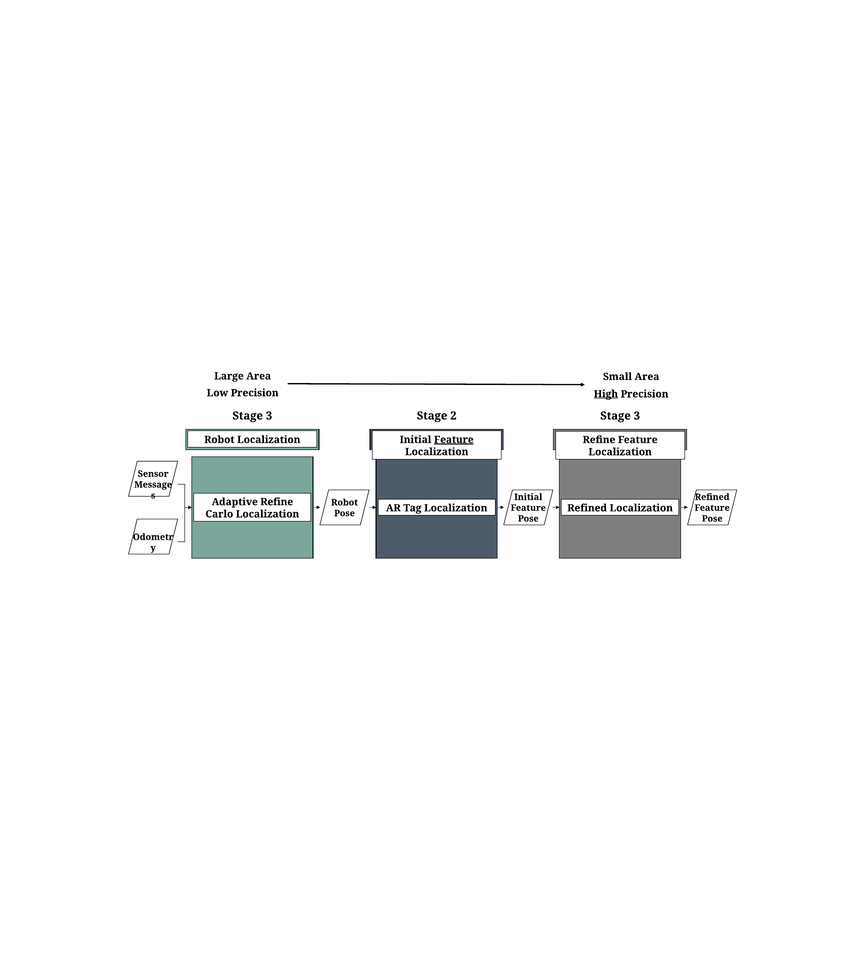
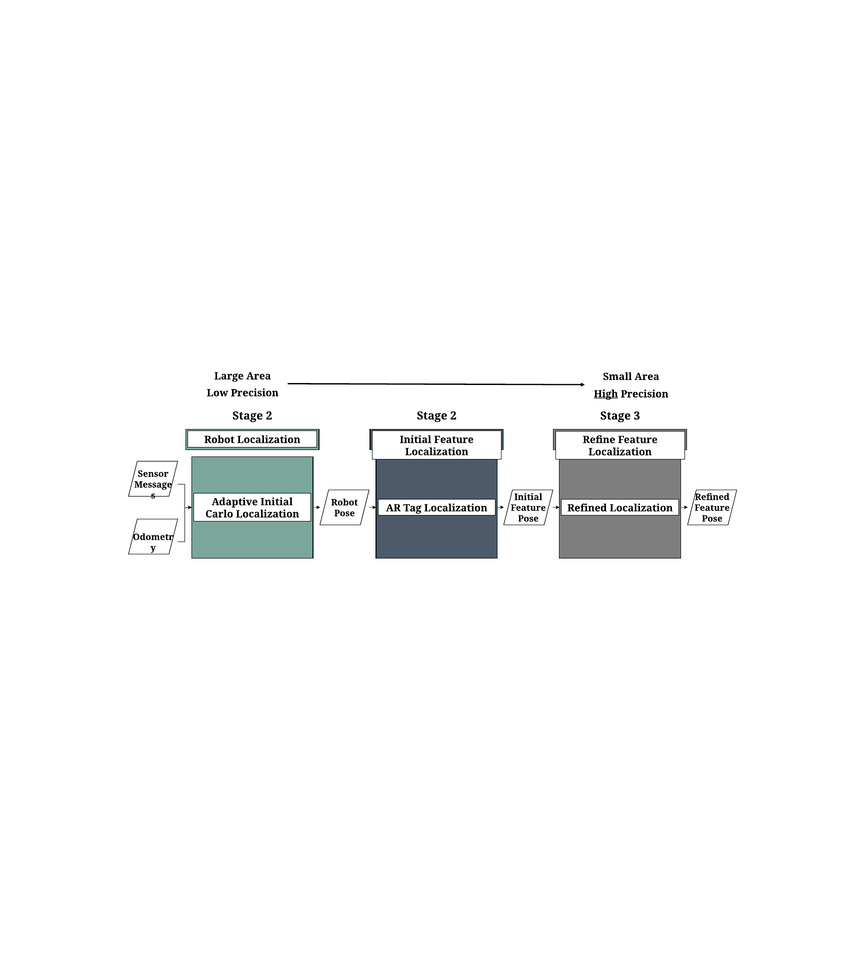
3 at (269, 416): 3 -> 2
Feature at (454, 439) underline: present -> none
Adaptive Refine: Refine -> Initial
